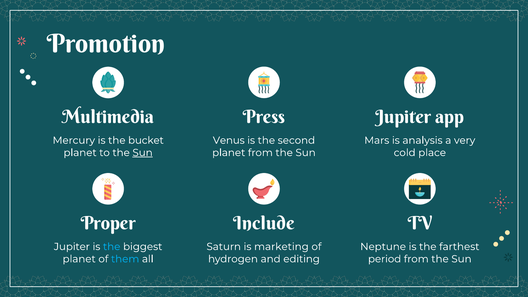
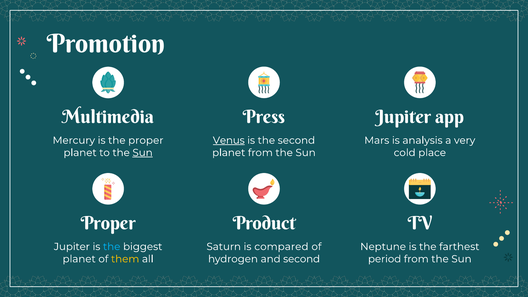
the bucket: bucket -> proper
Venus underline: none -> present
Include: Include -> Product
marketing: marketing -> compared
them colour: light blue -> yellow
and editing: editing -> second
